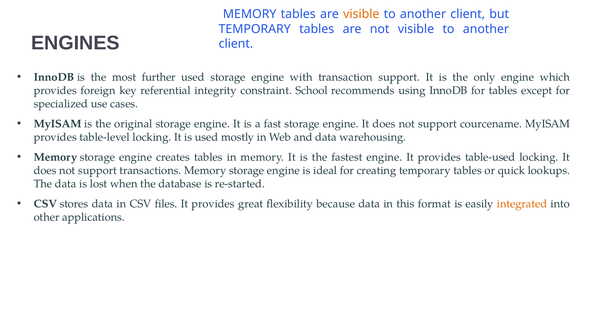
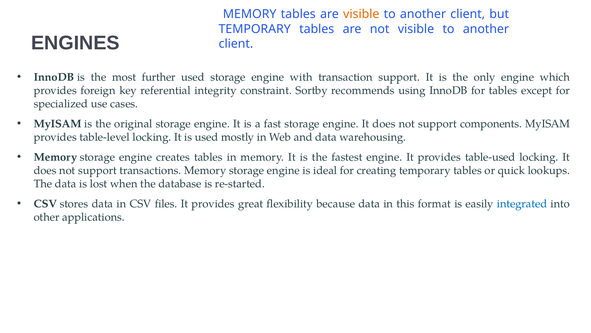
School: School -> Sortby
courcename: courcename -> components
integrated colour: orange -> blue
